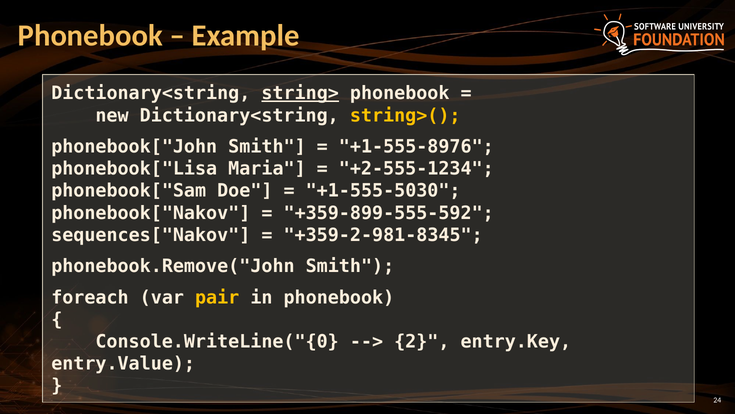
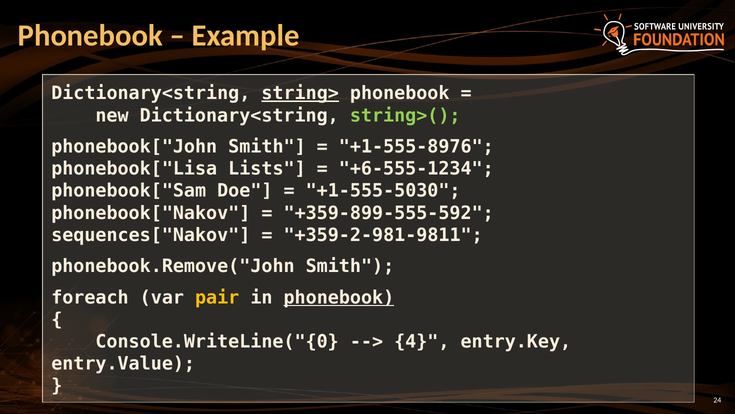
string>( colour: yellow -> light green
Maria: Maria -> Lists
+2-555-1234: +2-555-1234 -> +6-555-1234
+359-2-981-8345: +359-2-981-8345 -> +359-2-981-9811
phonebook at (339, 297) underline: none -> present
2: 2 -> 4
